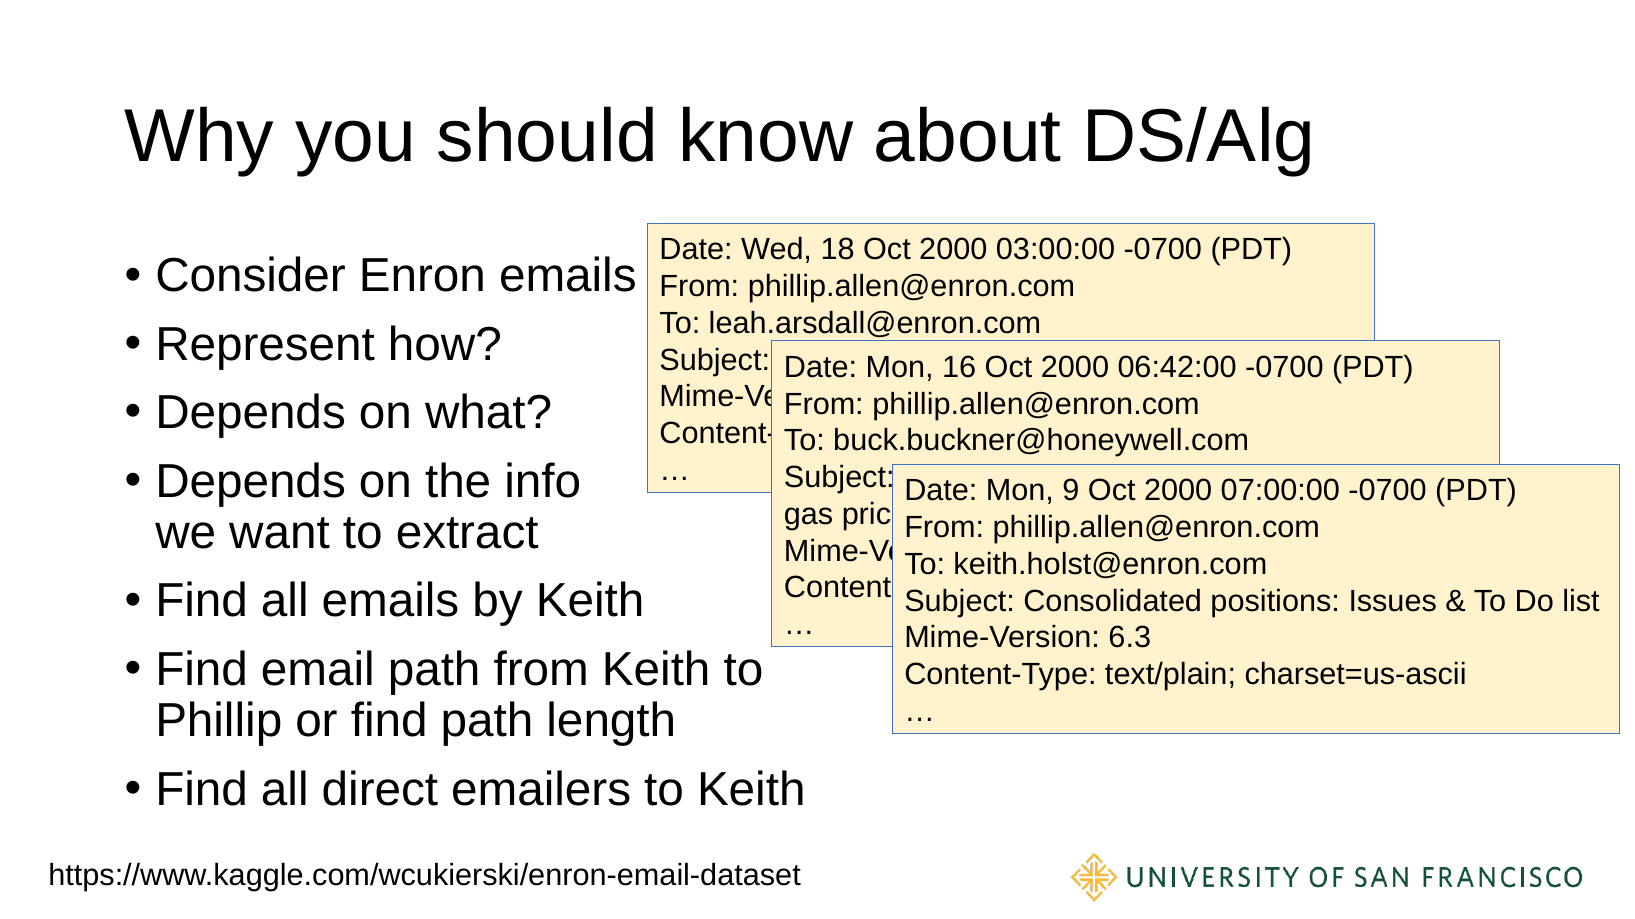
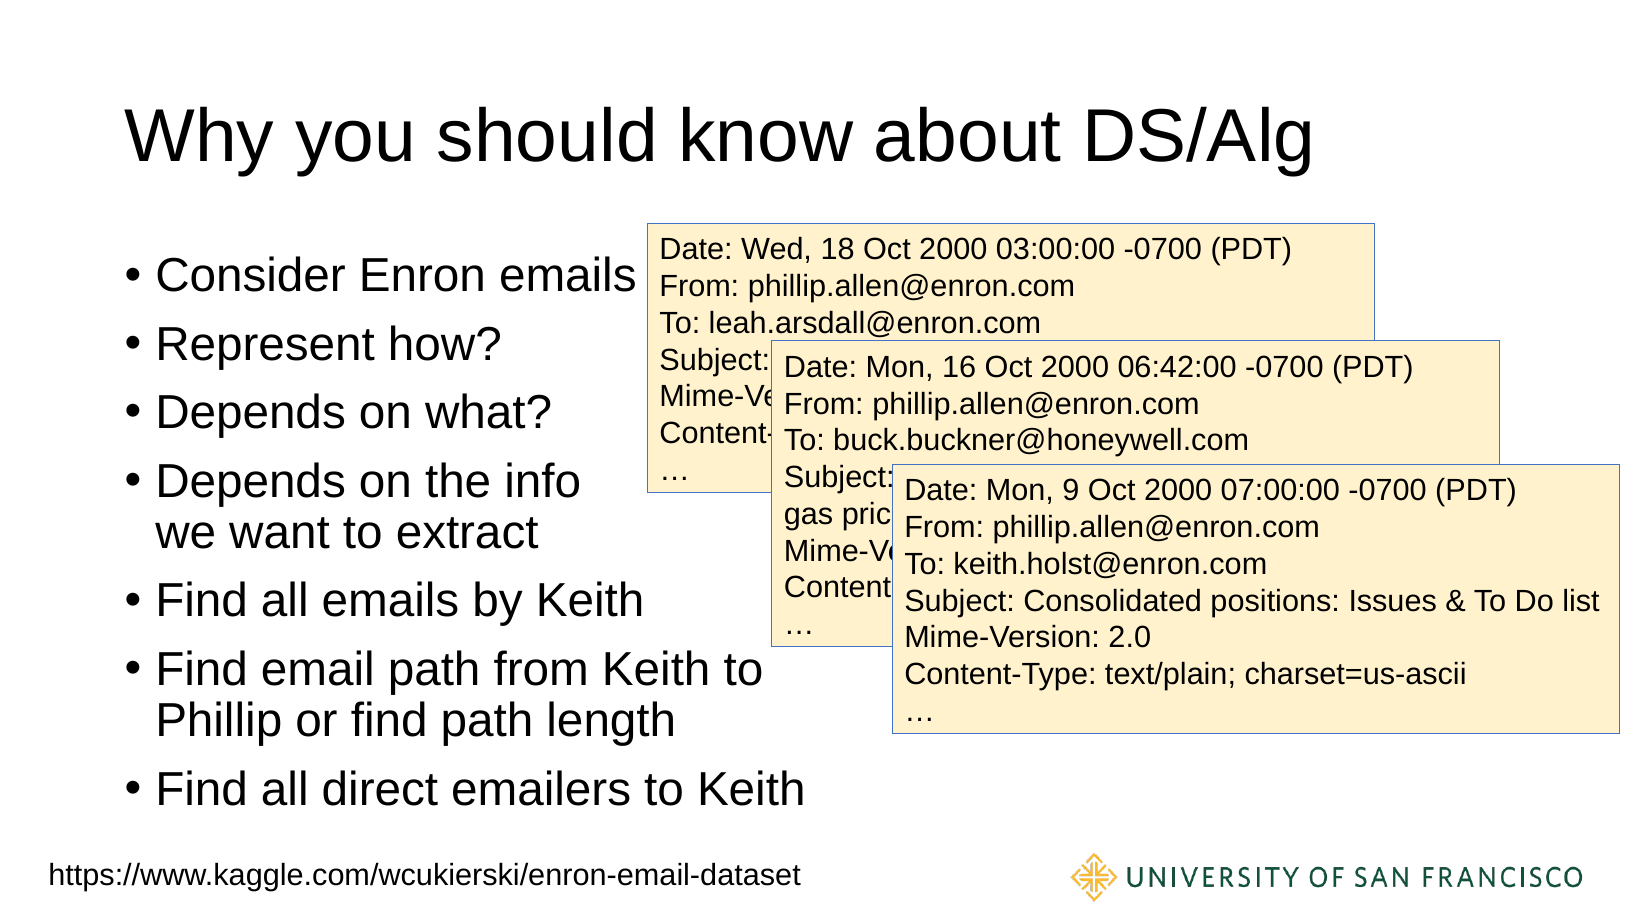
6.3: 6.3 -> 2.0
